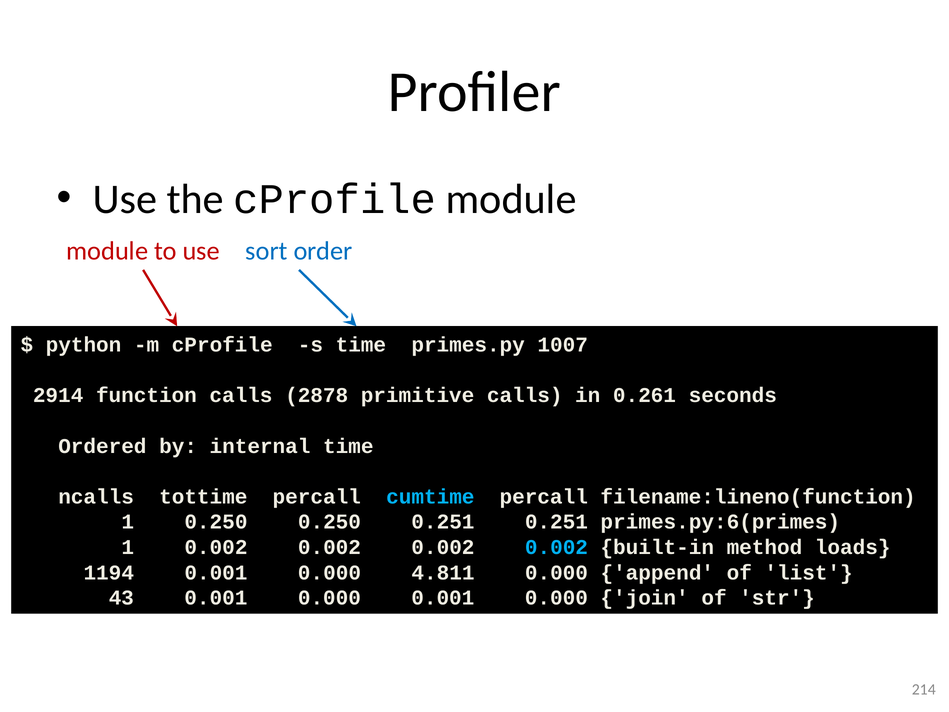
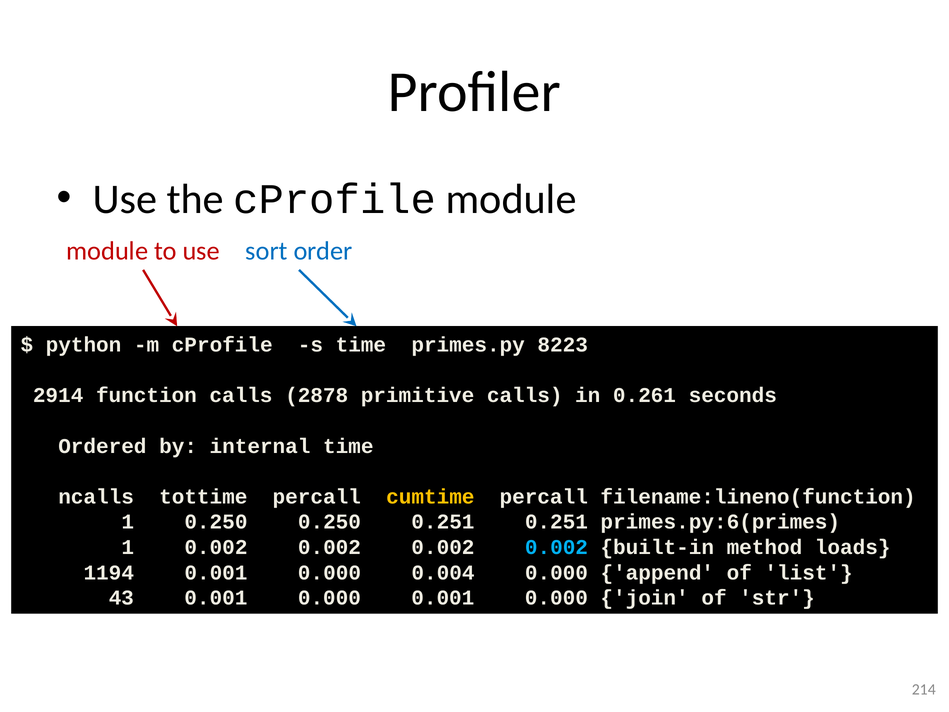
1007: 1007 -> 8223
cumtime colour: light blue -> yellow
4.811: 4.811 -> 0.004
